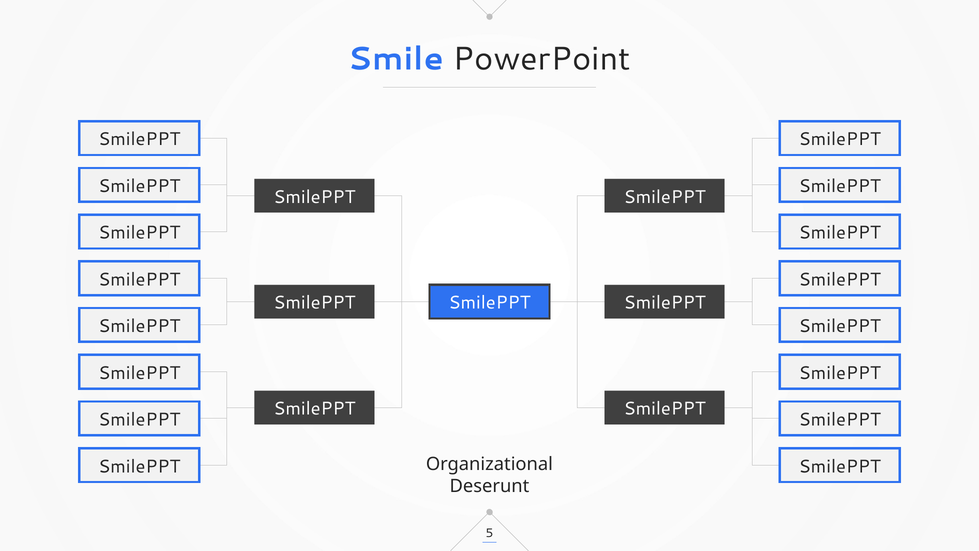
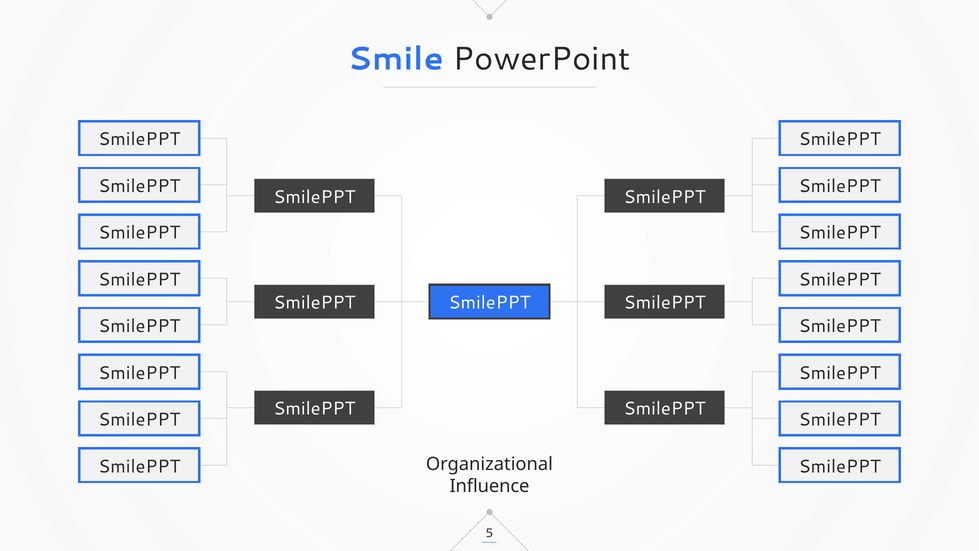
Deserunt: Deserunt -> Influence
